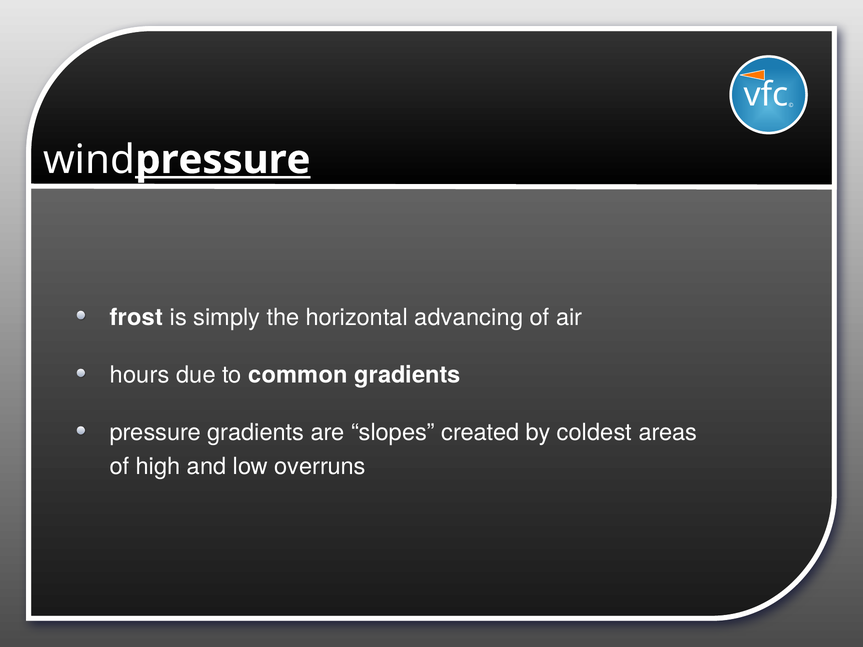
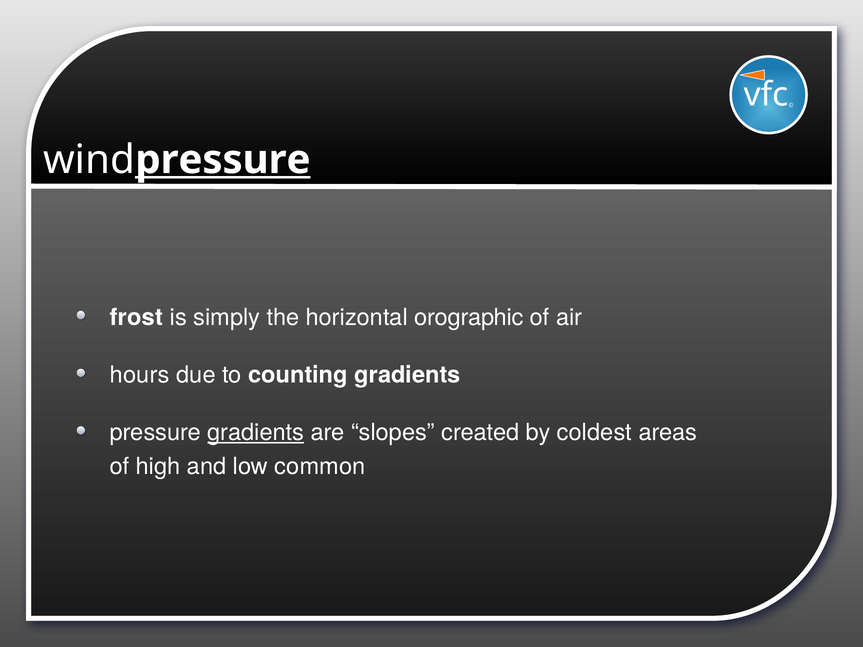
advancing: advancing -> orographic
common: common -> counting
gradients at (256, 433) underline: none -> present
overruns: overruns -> common
